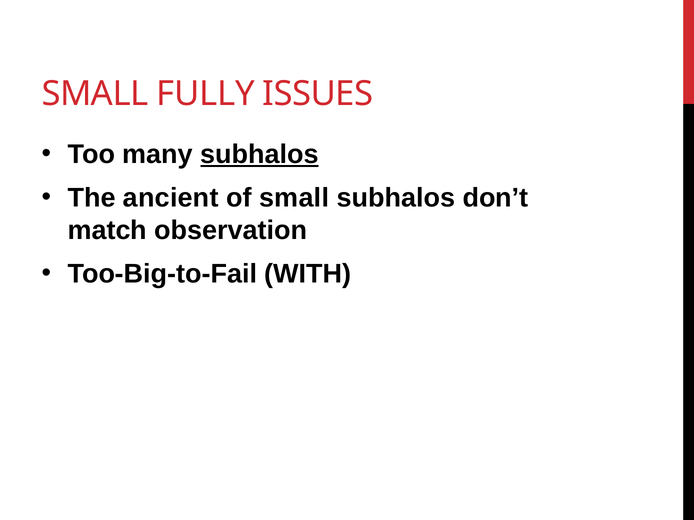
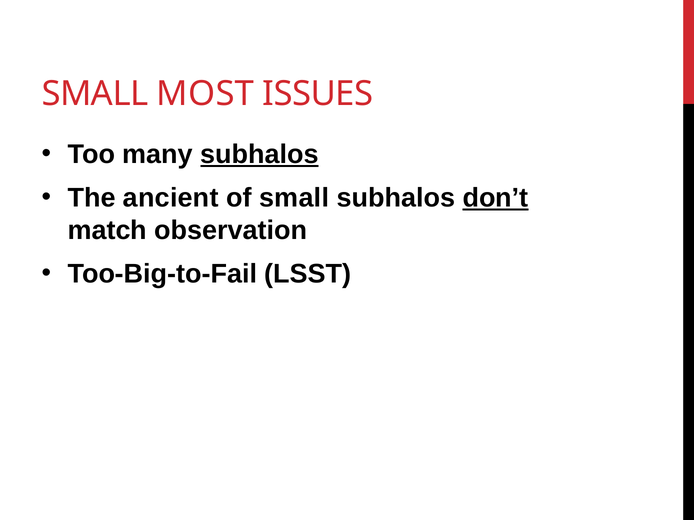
FULLY: FULLY -> MOST
don’t underline: none -> present
WITH: WITH -> LSST
